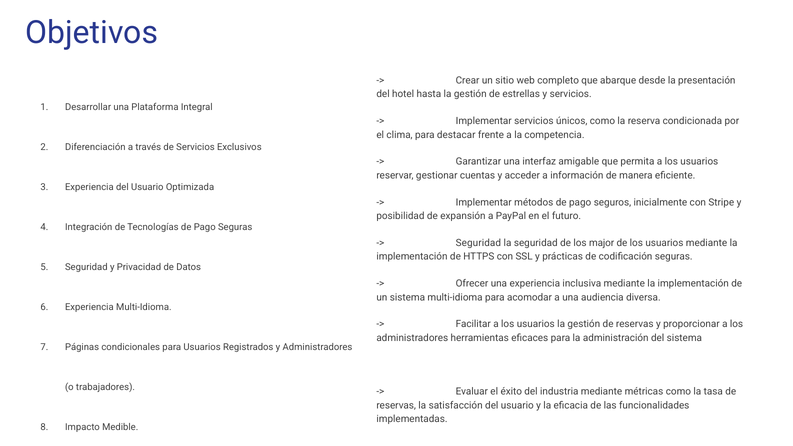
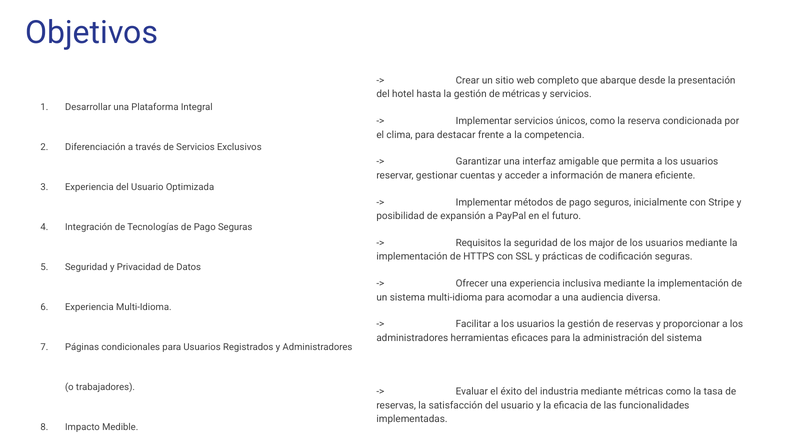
de estrellas: estrellas -> métricas
Seguridad at (478, 243): Seguridad -> Requisitos
